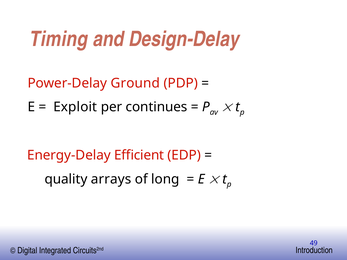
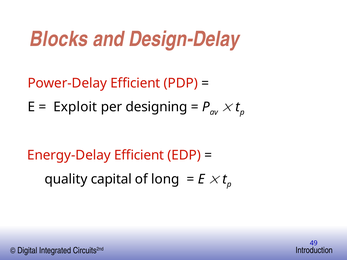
Timing: Timing -> Blocks
Power-Delay Ground: Ground -> Efficient
continues: continues -> designing
arrays: arrays -> capital
